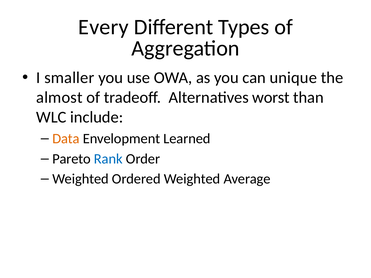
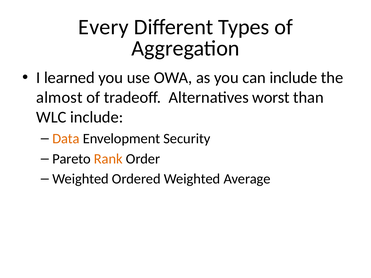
smaller: smaller -> learned
can unique: unique -> include
Learned: Learned -> Security
Rank colour: blue -> orange
